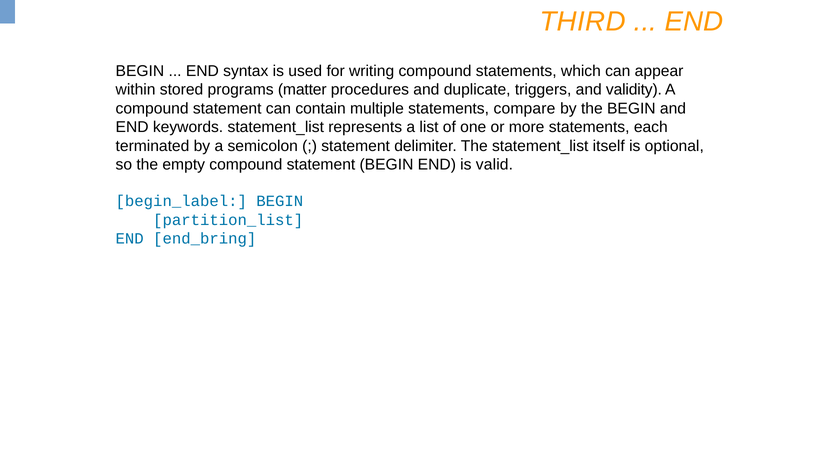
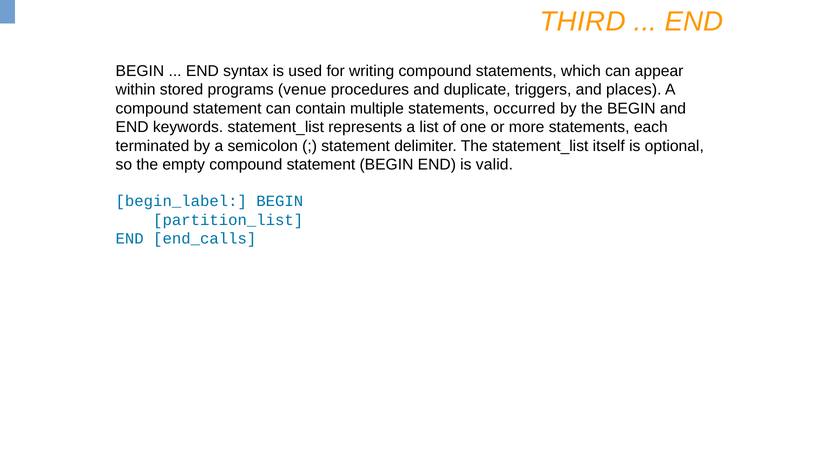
matter: matter -> venue
validity: validity -> places
compare: compare -> occurred
end_bring: end_bring -> end_calls
